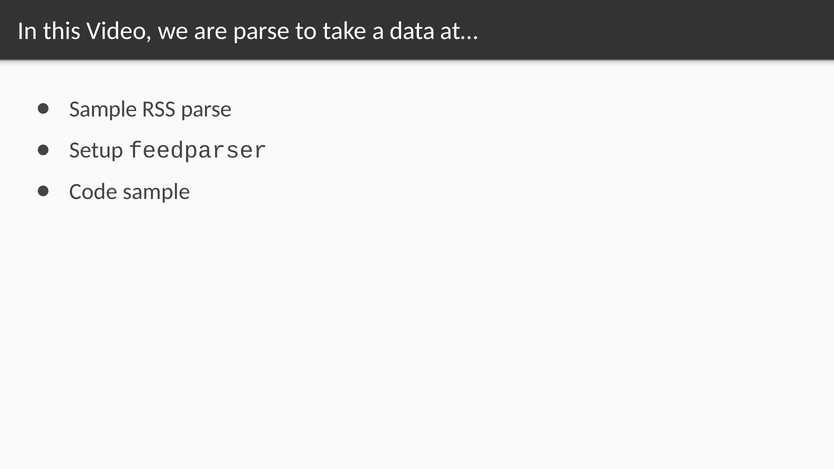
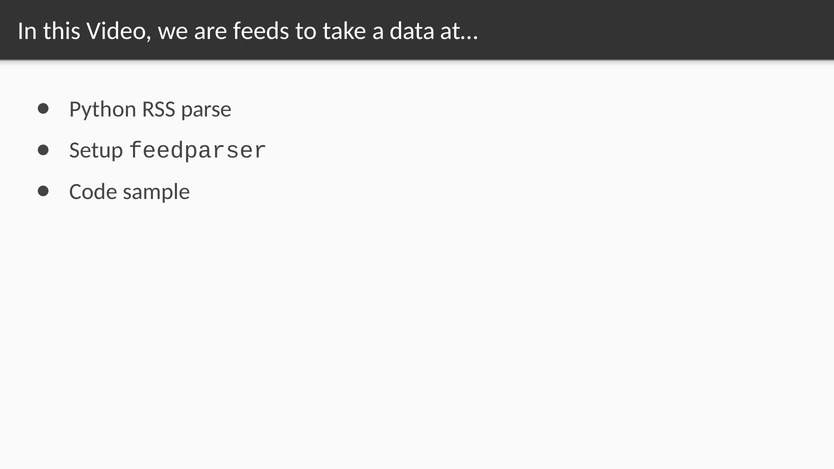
are parse: parse -> feeds
Sample at (103, 109): Sample -> Python
